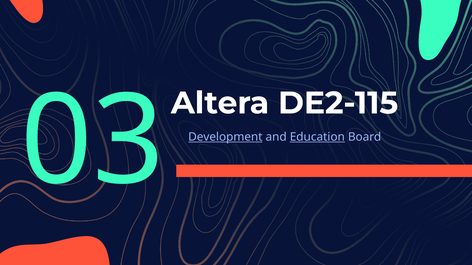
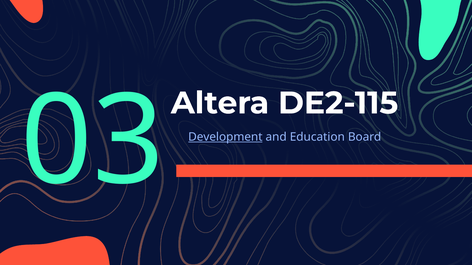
Education underline: present -> none
